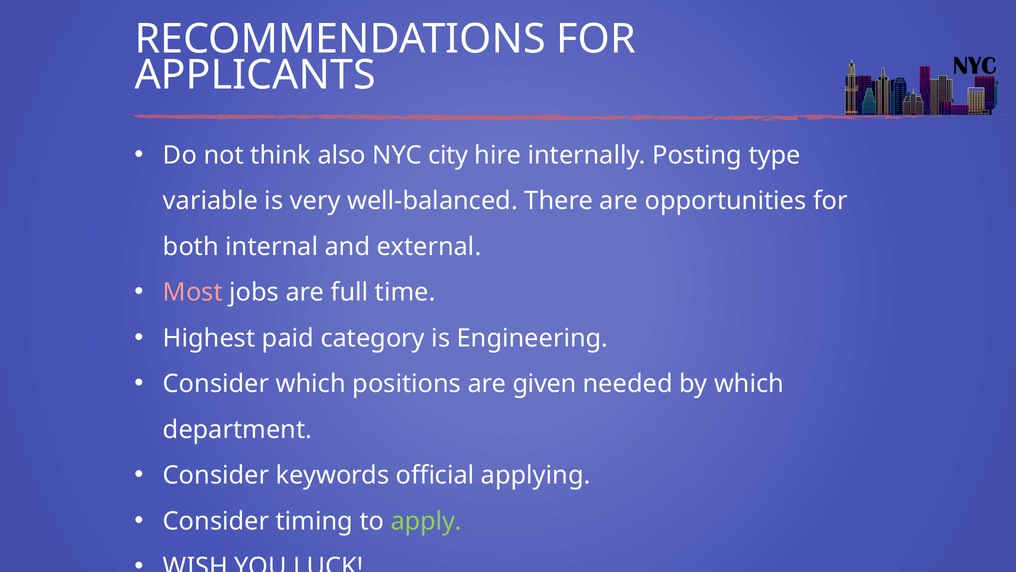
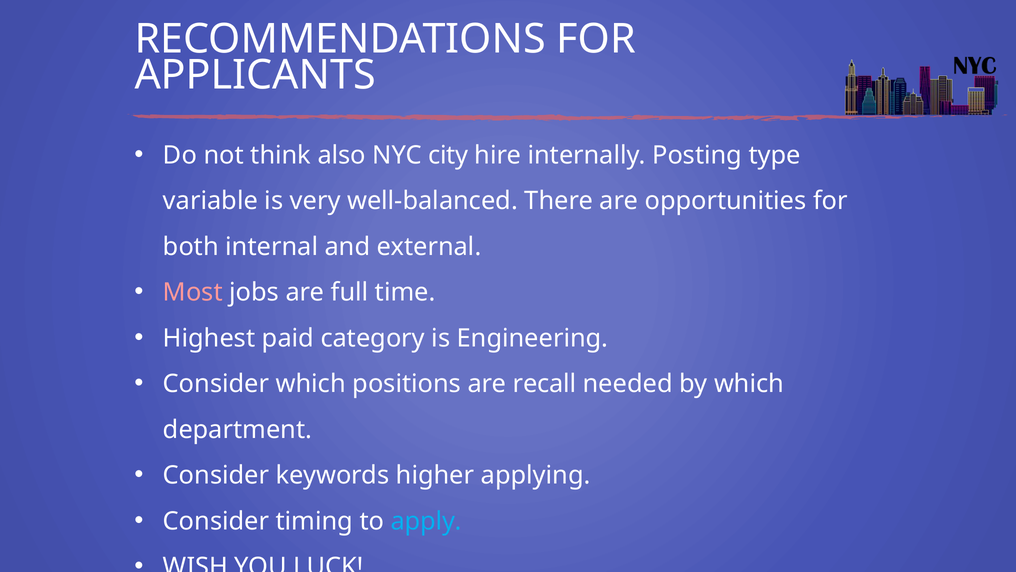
given: given -> recall
official: official -> higher
apply colour: light green -> light blue
